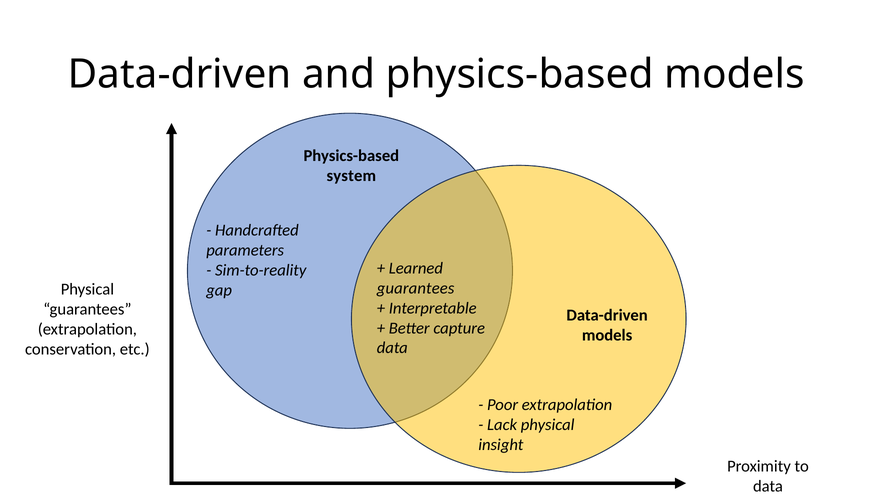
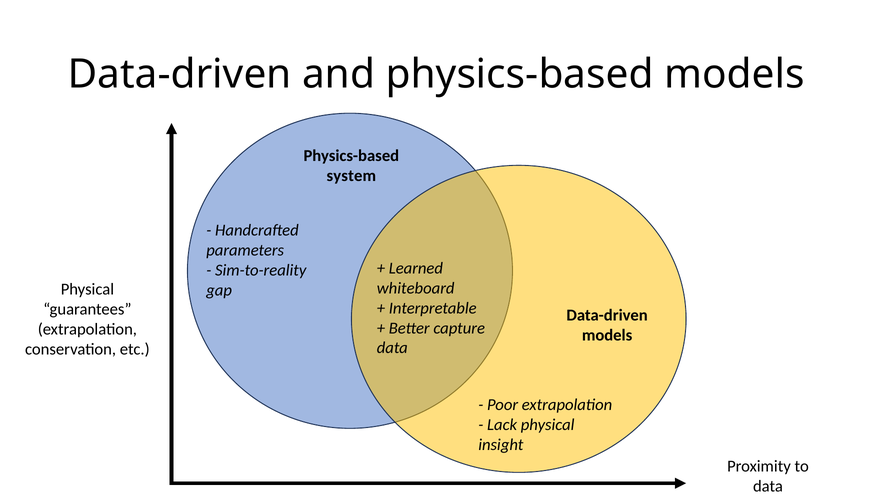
guarantees at (416, 288): guarantees -> whiteboard
